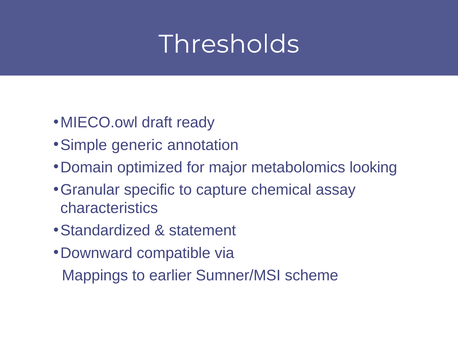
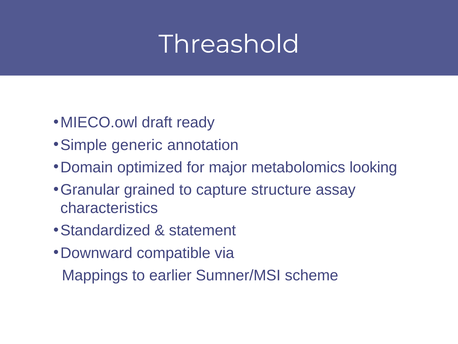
Thresholds: Thresholds -> Threashold
specific: specific -> grained
chemical: chemical -> structure
